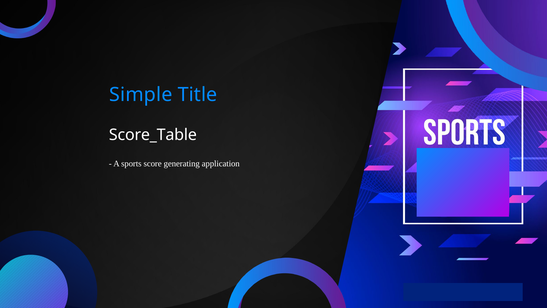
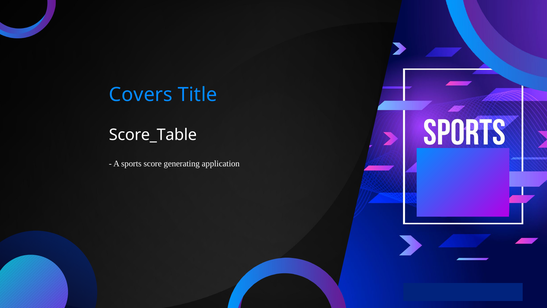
Simple: Simple -> Covers
